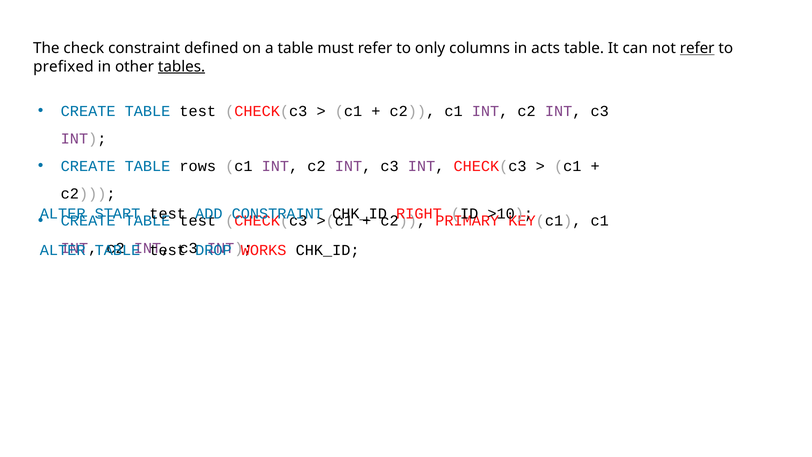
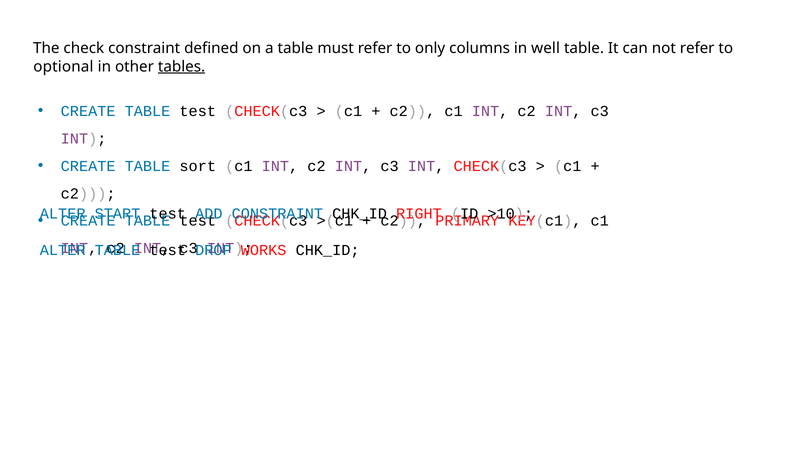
acts: acts -> well
refer at (697, 48) underline: present -> none
prefixed: prefixed -> optional
rows: rows -> sort
